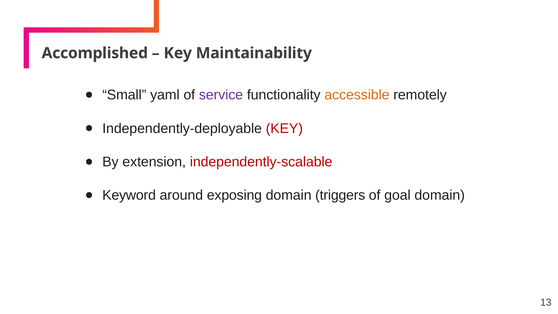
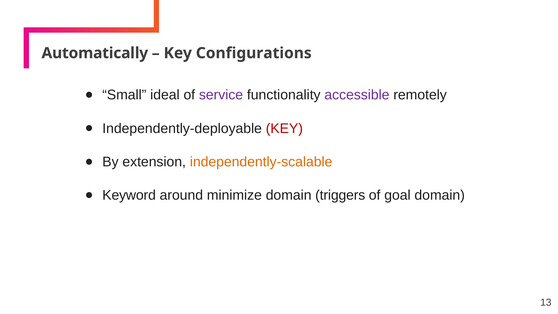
Accomplished: Accomplished -> Automatically
Maintainability: Maintainability -> Configurations
yaml: yaml -> ideal
accessible colour: orange -> purple
independently-scalable colour: red -> orange
exposing: exposing -> minimize
